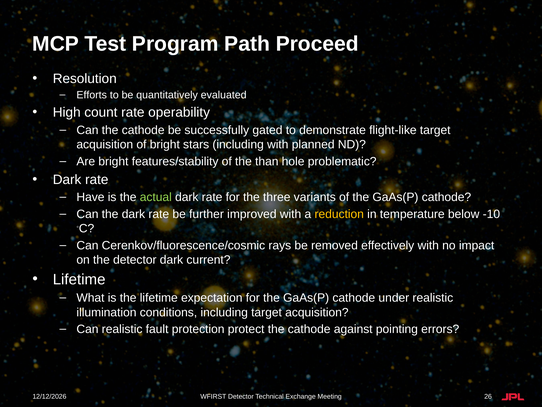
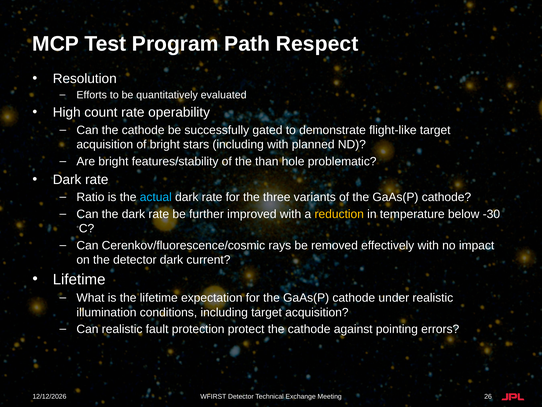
Proceed: Proceed -> Respect
Have: Have -> Ratio
actual colour: light green -> light blue
-10: -10 -> -30
